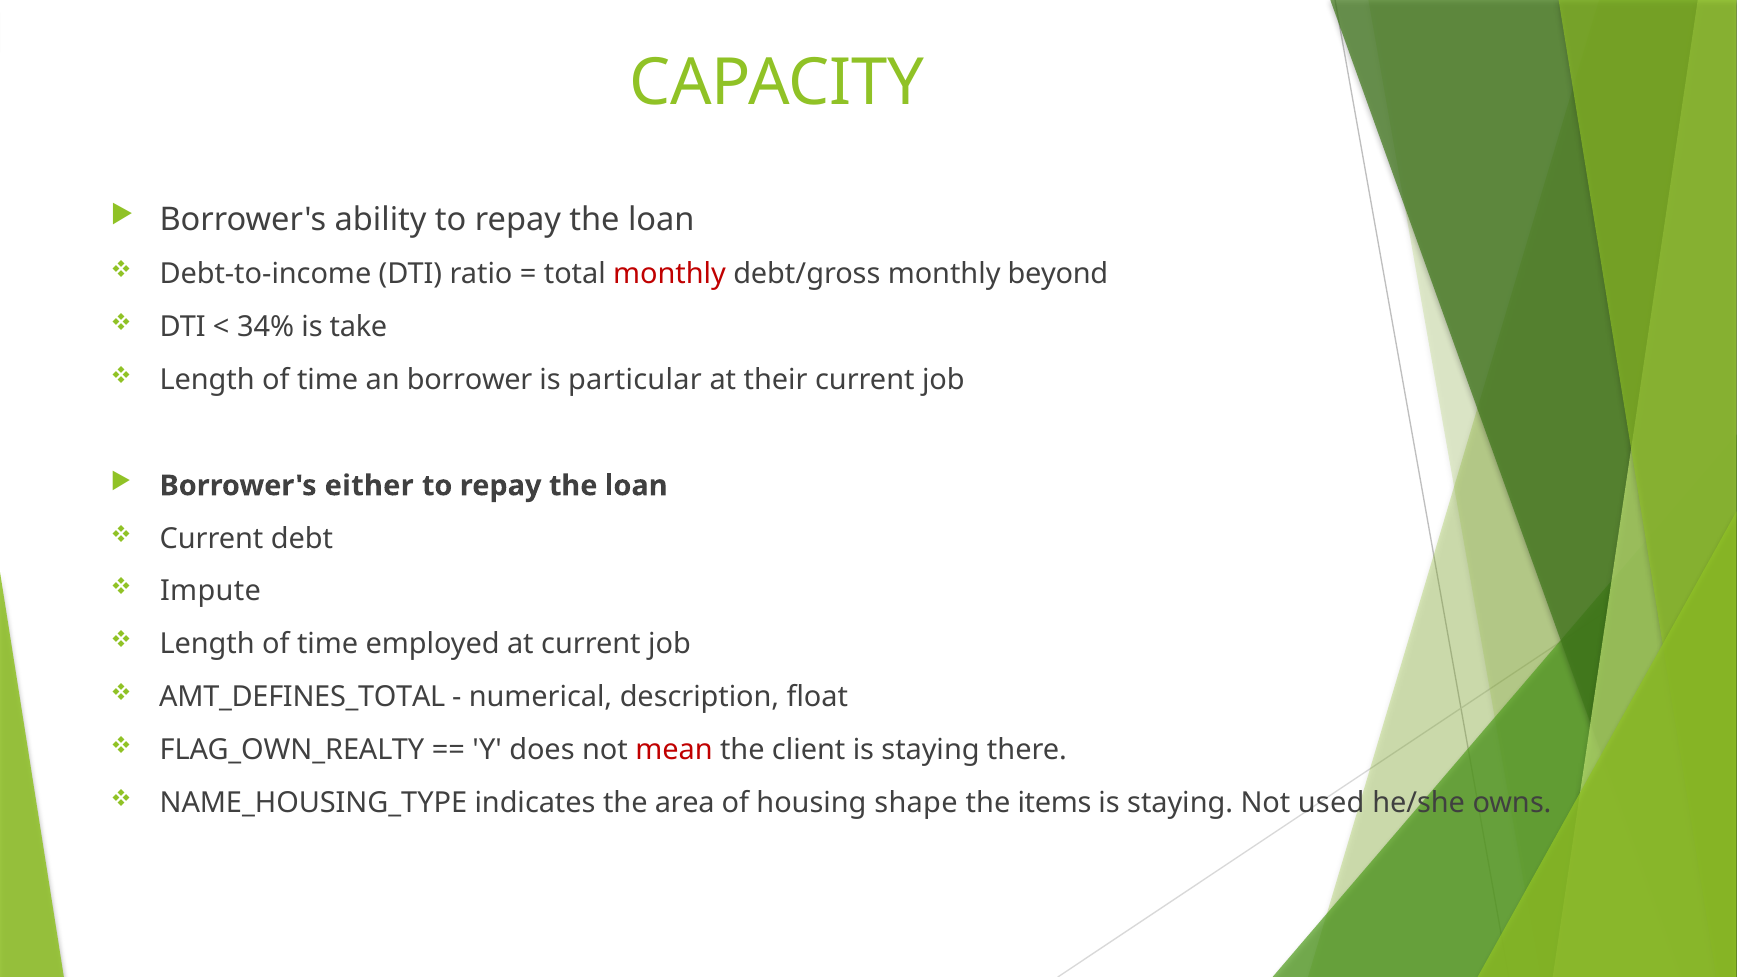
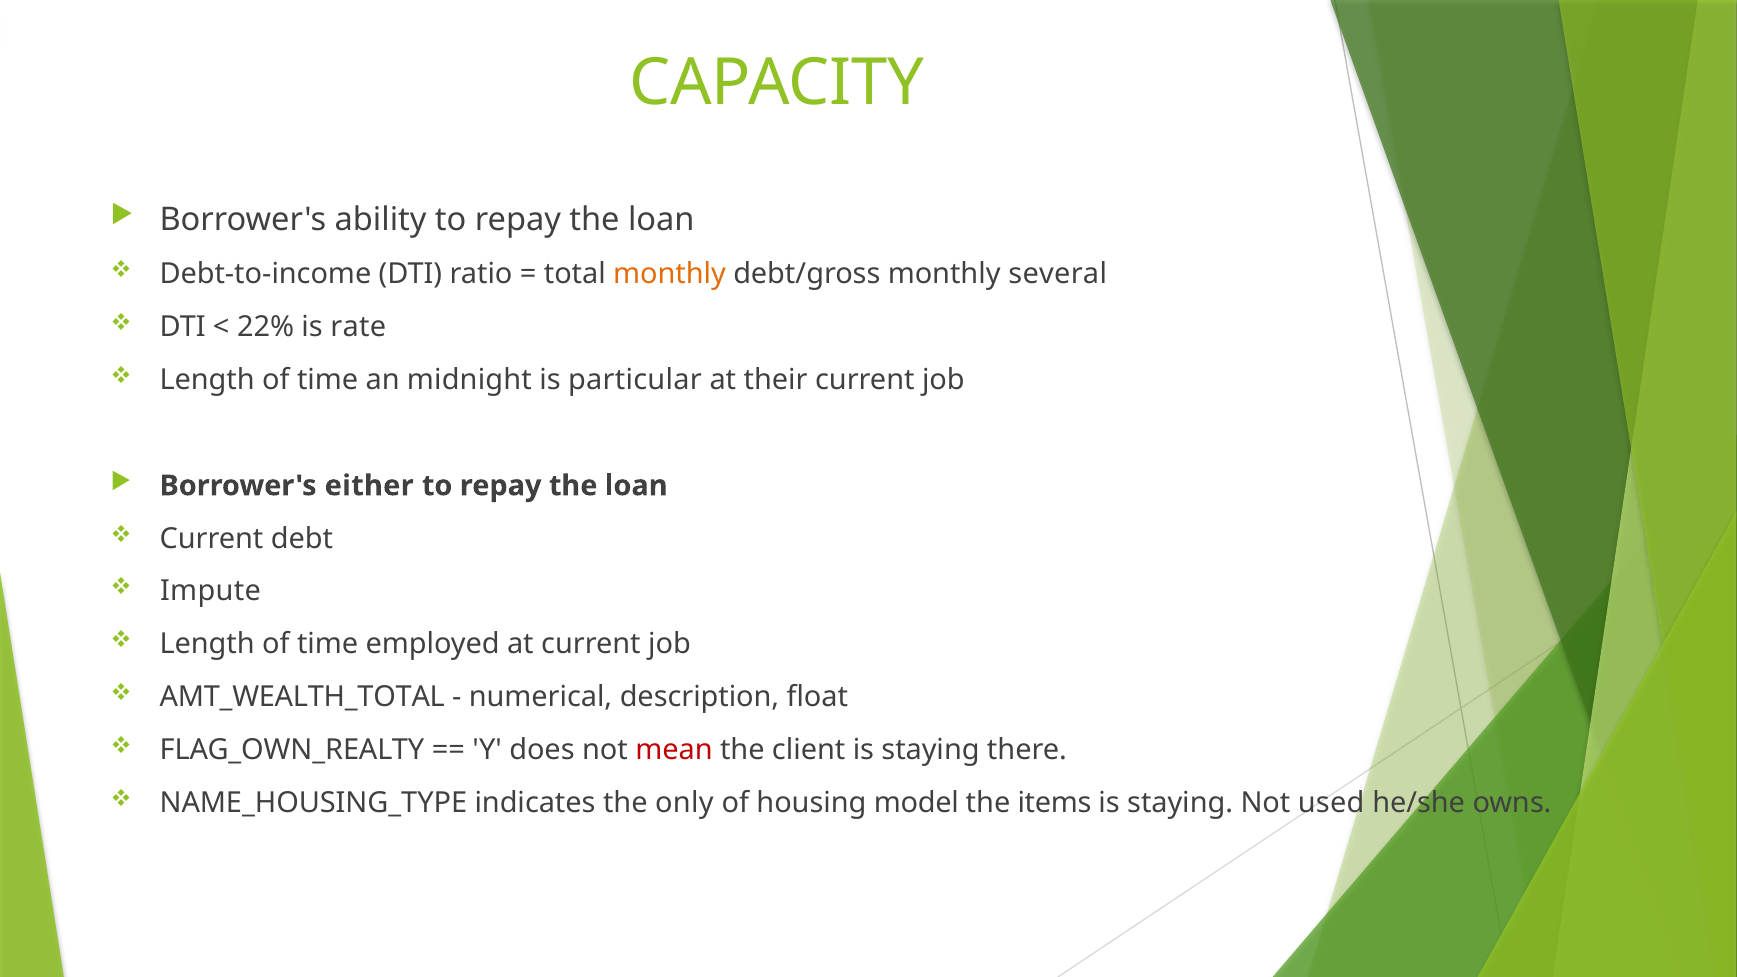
monthly at (670, 274) colour: red -> orange
beyond: beyond -> several
34%: 34% -> 22%
take: take -> rate
borrower: borrower -> midnight
AMT_DEFINES_TOTAL: AMT_DEFINES_TOTAL -> AMT_WEALTH_TOTAL
area: area -> only
shape: shape -> model
